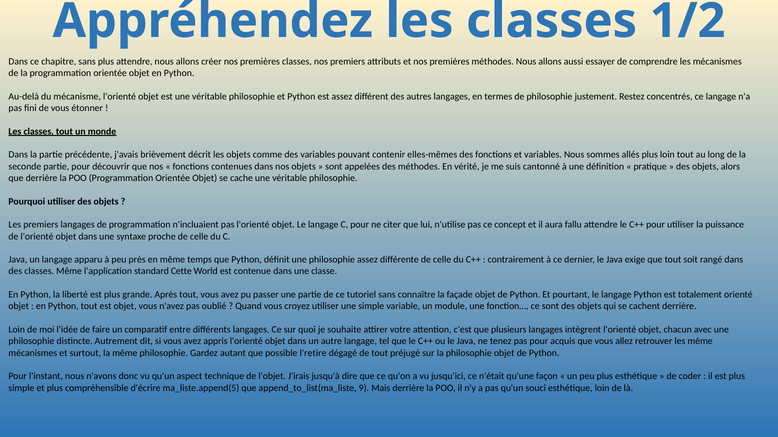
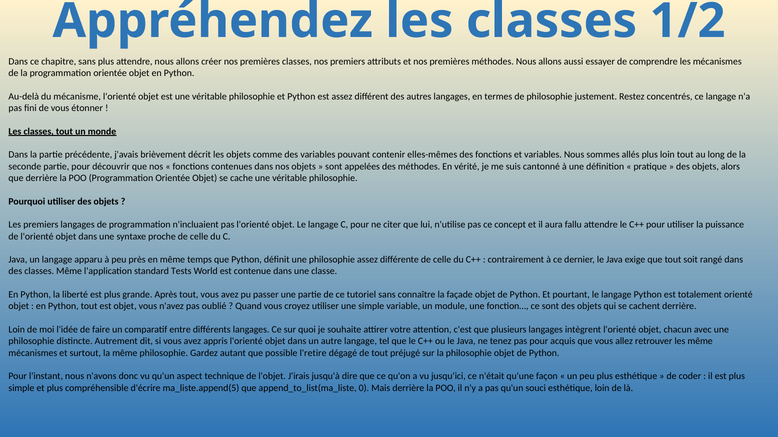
Cette: Cette -> Tests
9: 9 -> 0
